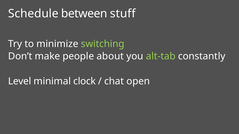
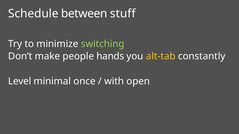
about: about -> hands
alt-tab colour: light green -> yellow
clock: clock -> once
chat: chat -> with
